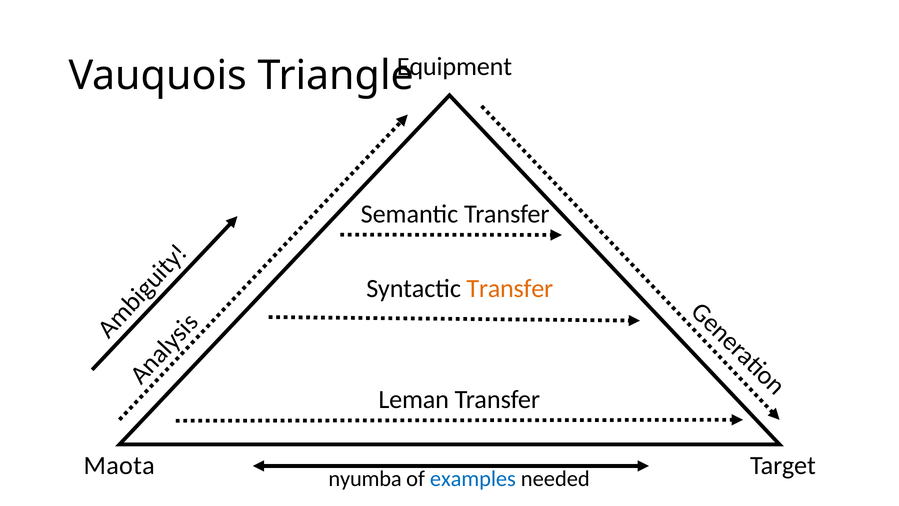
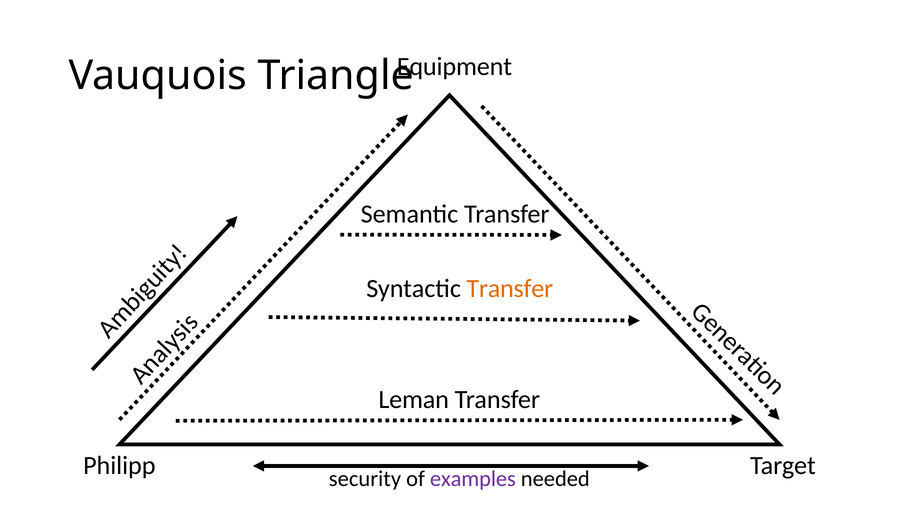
Maota: Maota -> Philipp
nyumba: nyumba -> security
examples colour: blue -> purple
